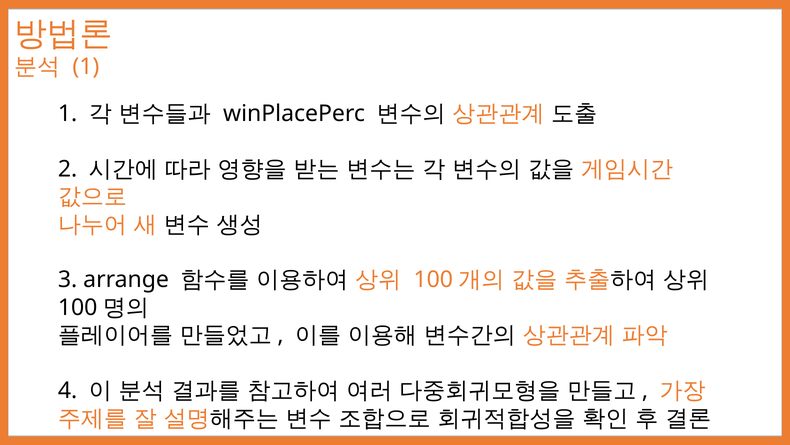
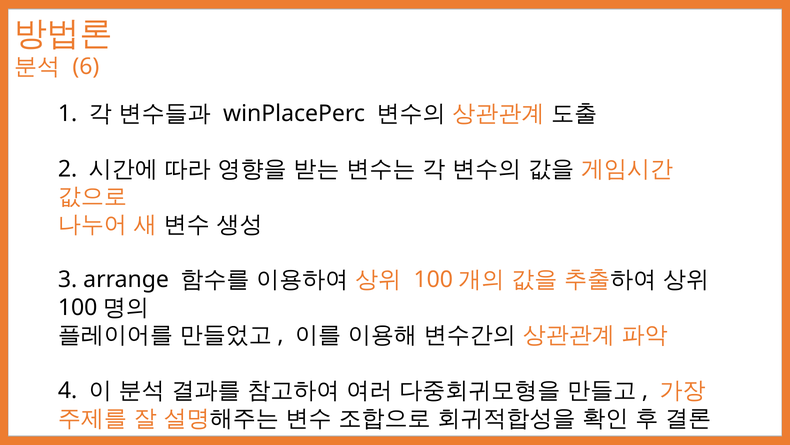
1 at (86, 67): 1 -> 6
